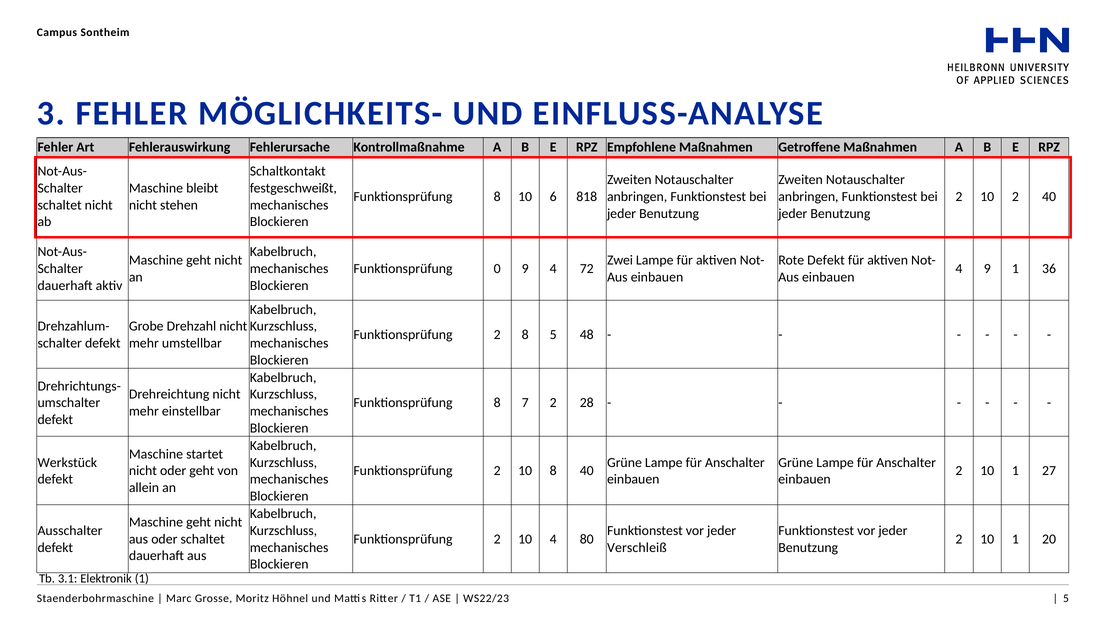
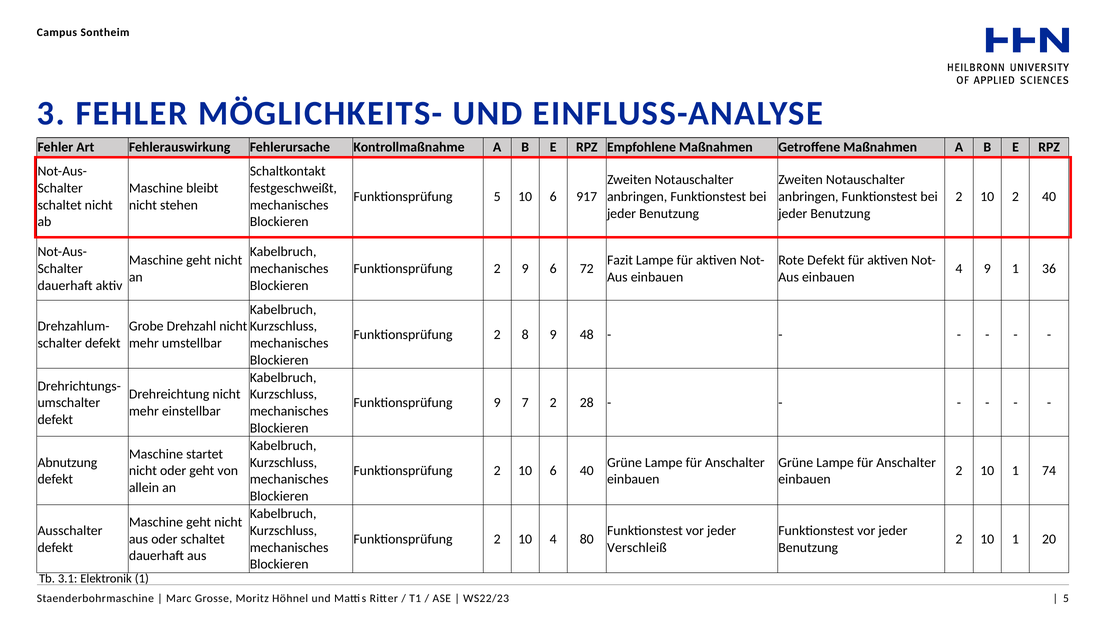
8 at (497, 197): 8 -> 5
818: 818 -> 917
Zwei: Zwei -> Fazit
0 at (497, 269): 0 -> 2
9 4: 4 -> 6
8 5: 5 -> 9
8 at (497, 403): 8 -> 9
Werkstück: Werkstück -> Abnutzung
2 10 8: 8 -> 6
27: 27 -> 74
